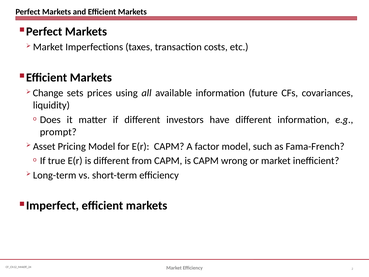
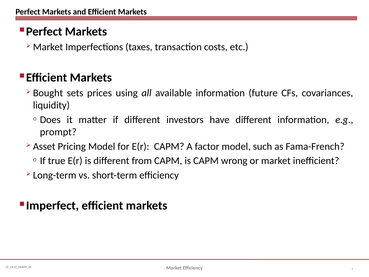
Change: Change -> Bought
